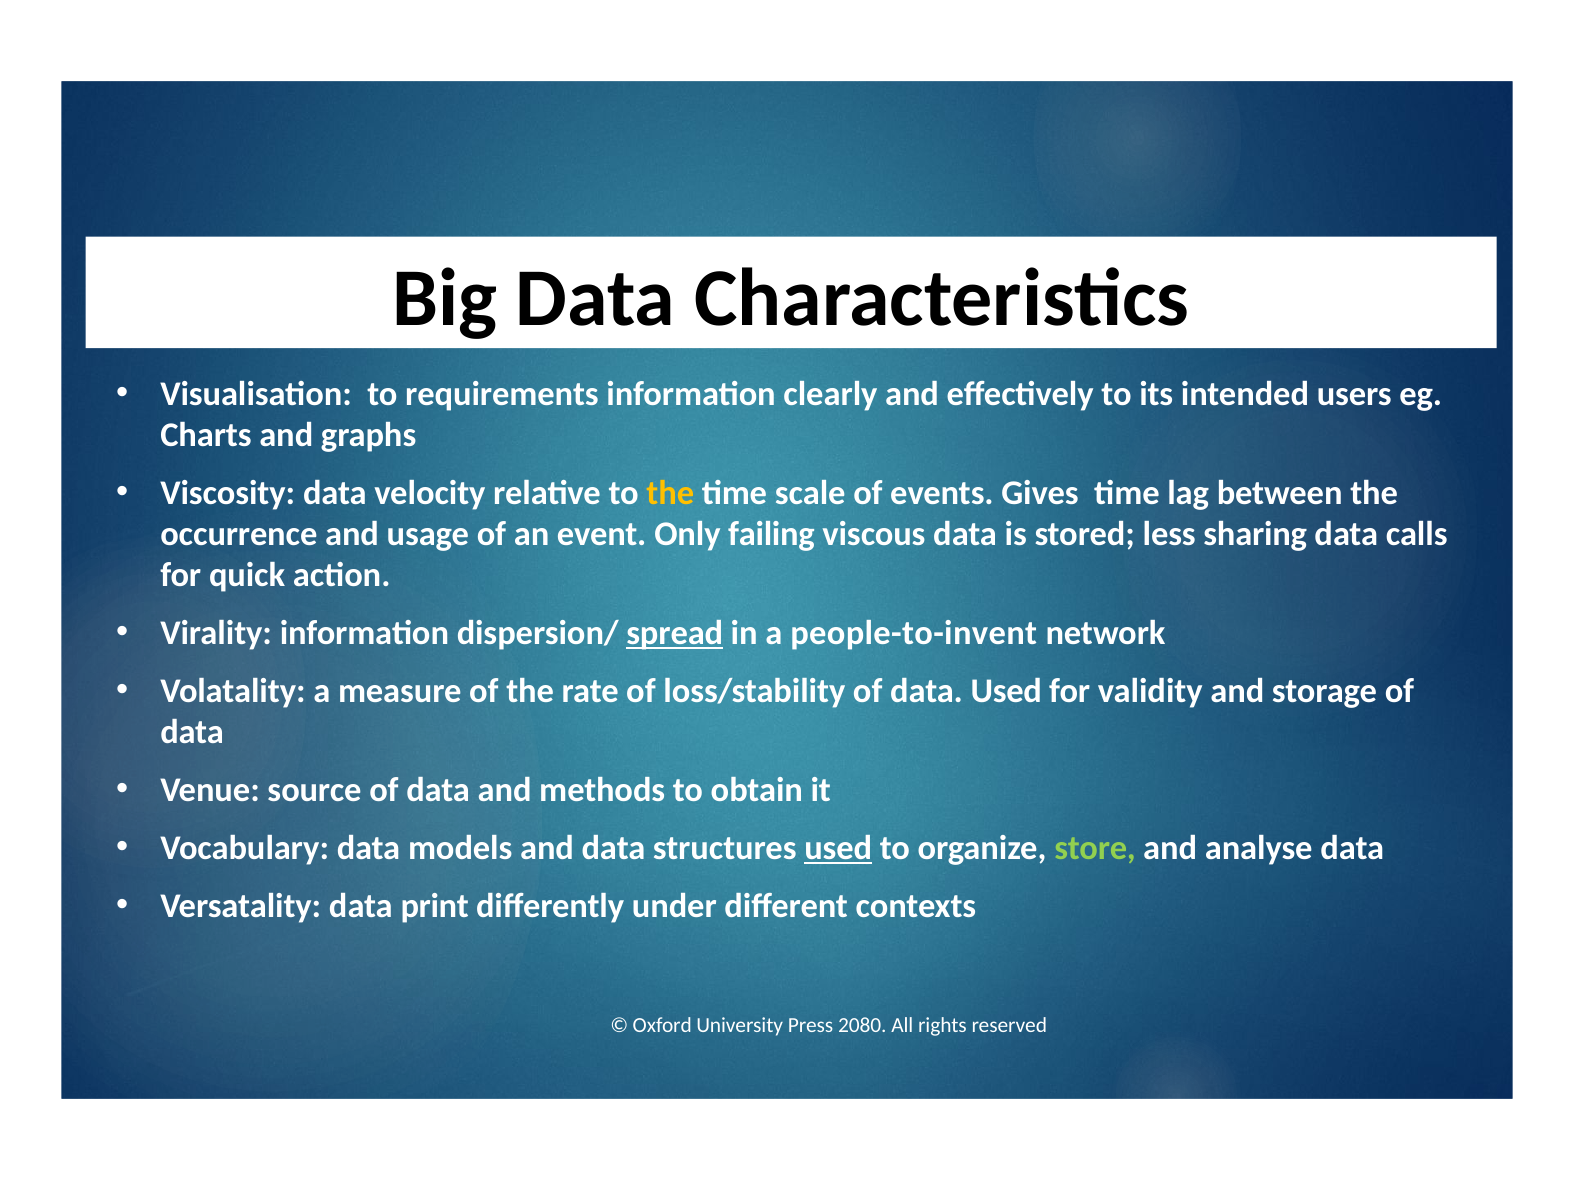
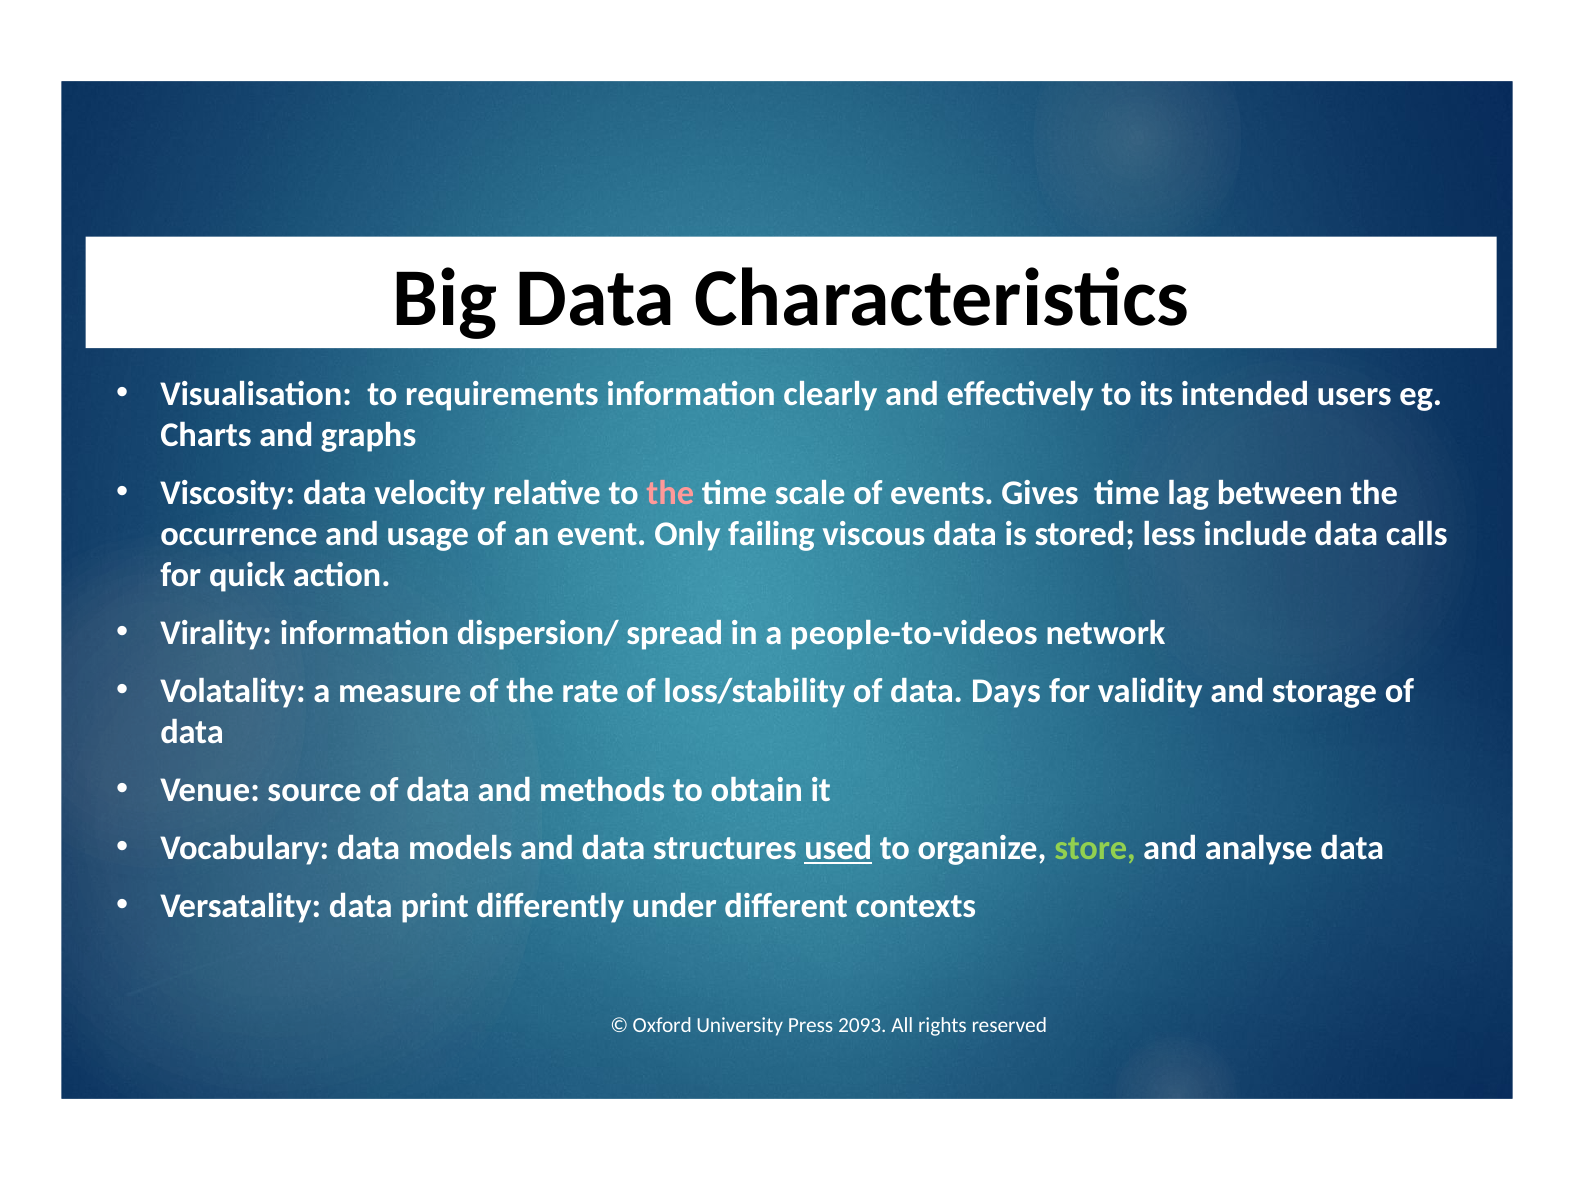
the at (670, 493) colour: yellow -> pink
sharing: sharing -> include
spread underline: present -> none
people-to-invent: people-to-invent -> people-to-videos
data Used: Used -> Days
2080: 2080 -> 2093
